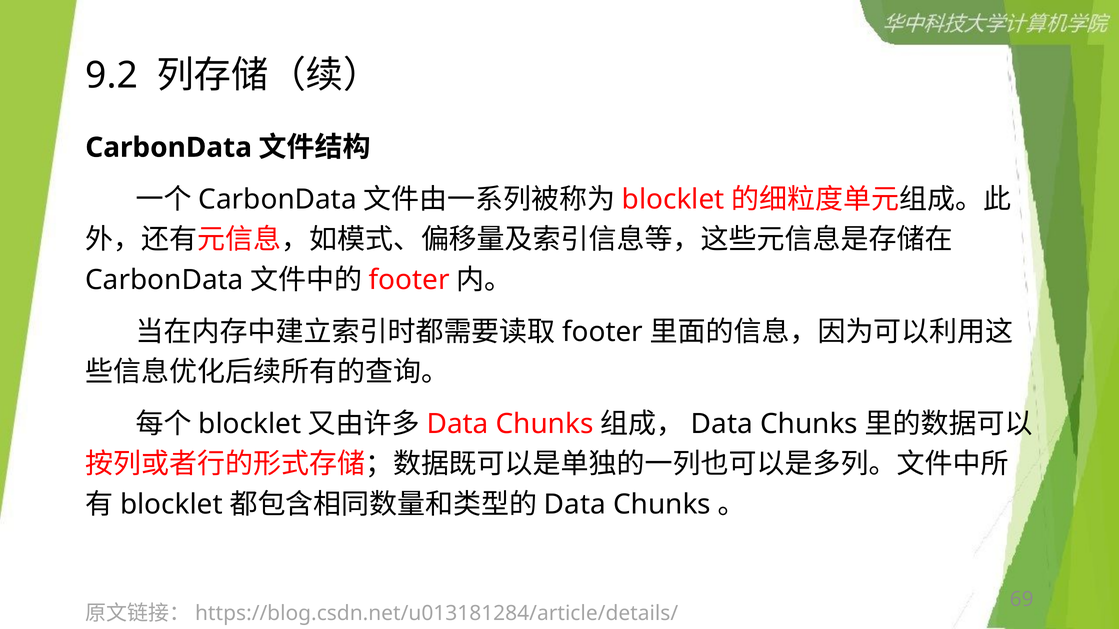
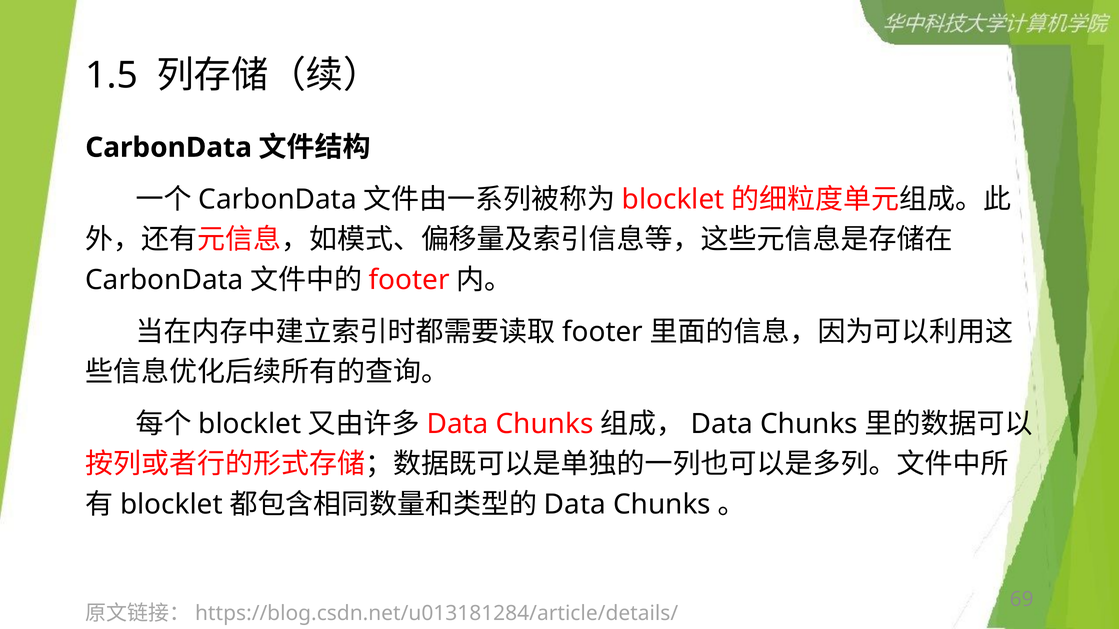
9.2: 9.2 -> 1.5
